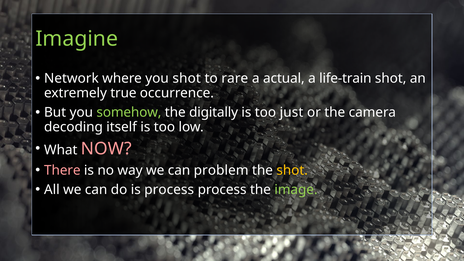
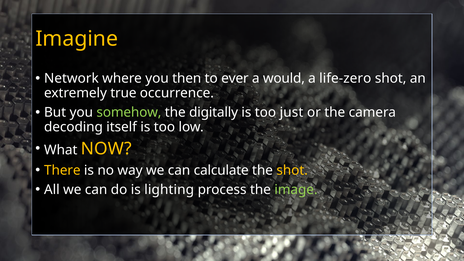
Imagine colour: light green -> yellow
you shot: shot -> then
rare: rare -> ever
actual: actual -> would
life-train: life-train -> life-zero
NOW colour: pink -> yellow
There colour: pink -> yellow
problem: problem -> calculate
is process: process -> lighting
